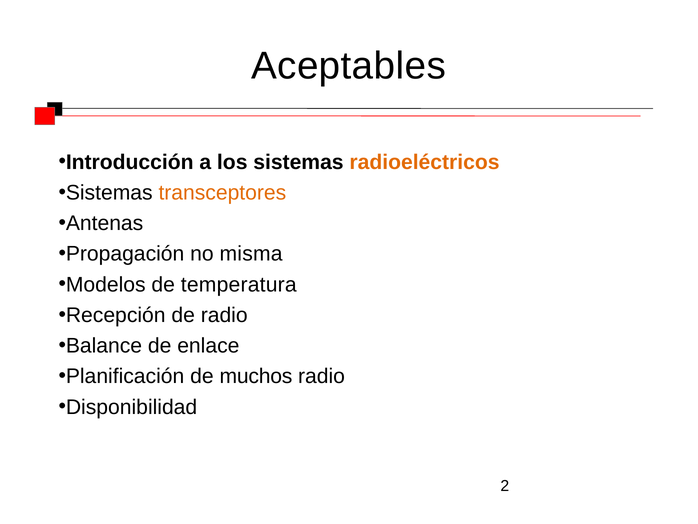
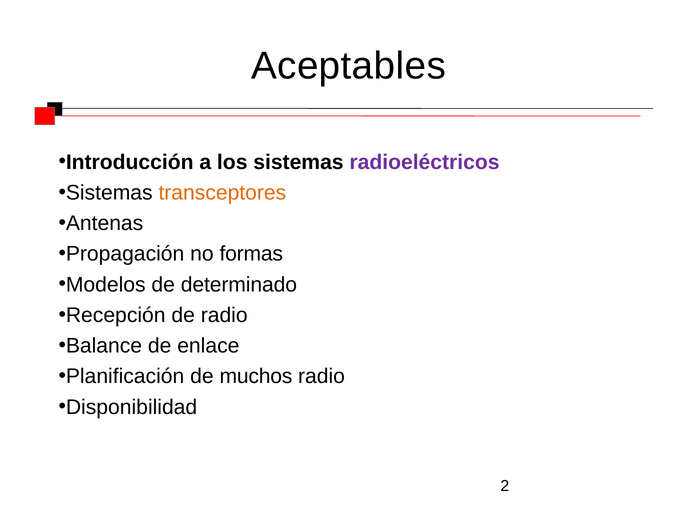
radioeléctricos colour: orange -> purple
misma: misma -> formas
temperatura: temperatura -> determinado
